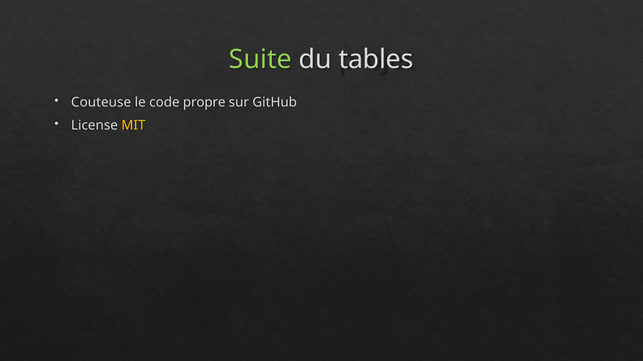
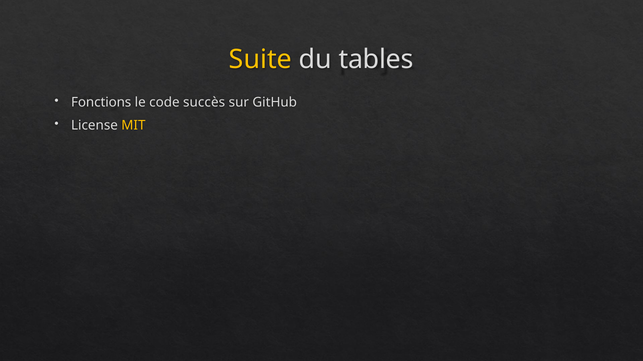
Suite colour: light green -> yellow
Couteuse: Couteuse -> Fonctions
propre: propre -> succès
